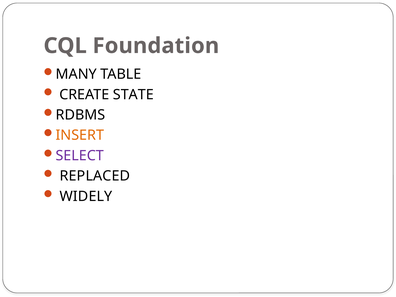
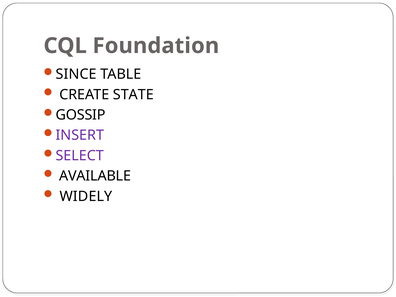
MANY: MANY -> SINCE
RDBMS: RDBMS -> GOSSIP
INSERT colour: orange -> purple
REPLACED: REPLACED -> AVAILABLE
